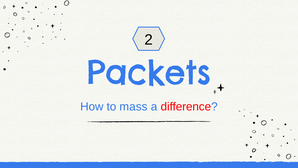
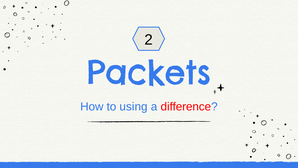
mass: mass -> using
